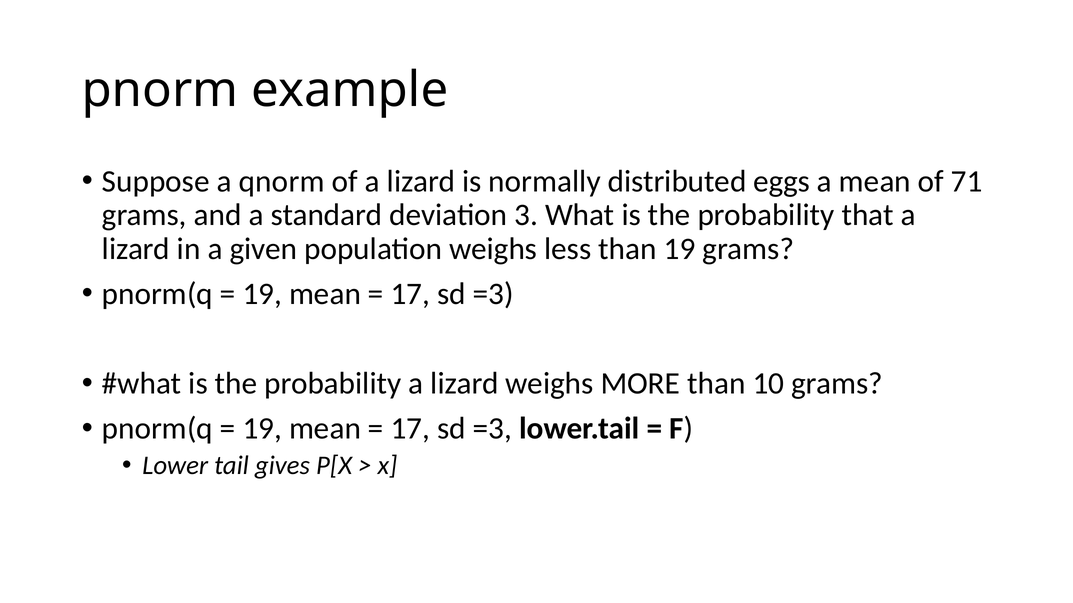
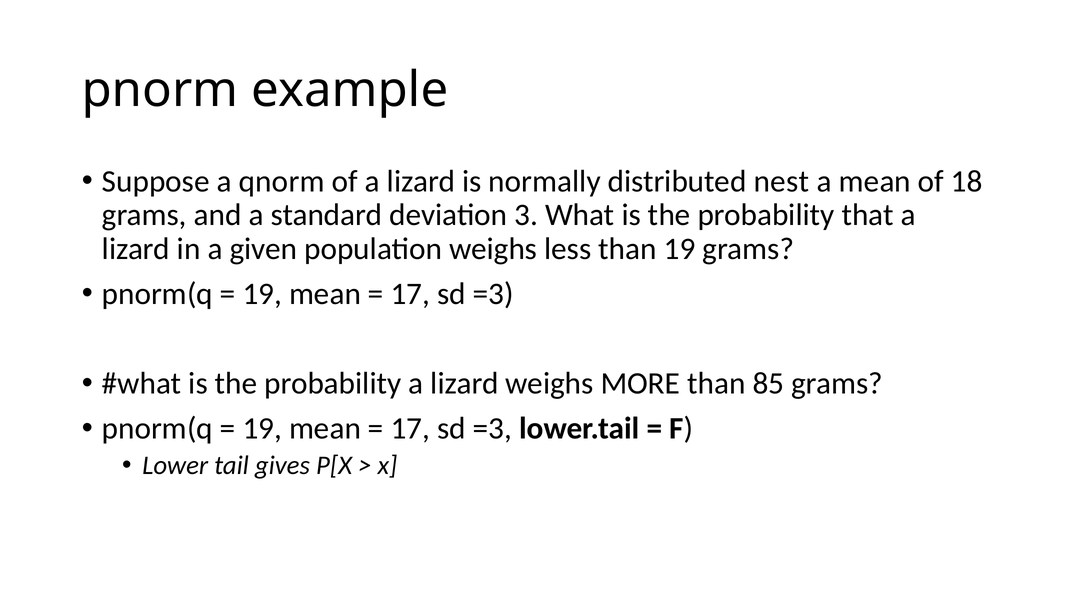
eggs: eggs -> nest
71: 71 -> 18
10: 10 -> 85
